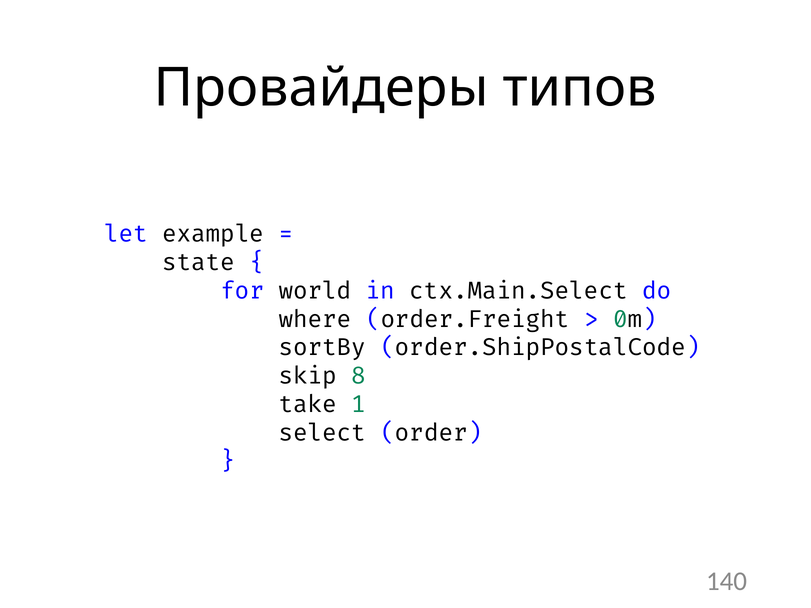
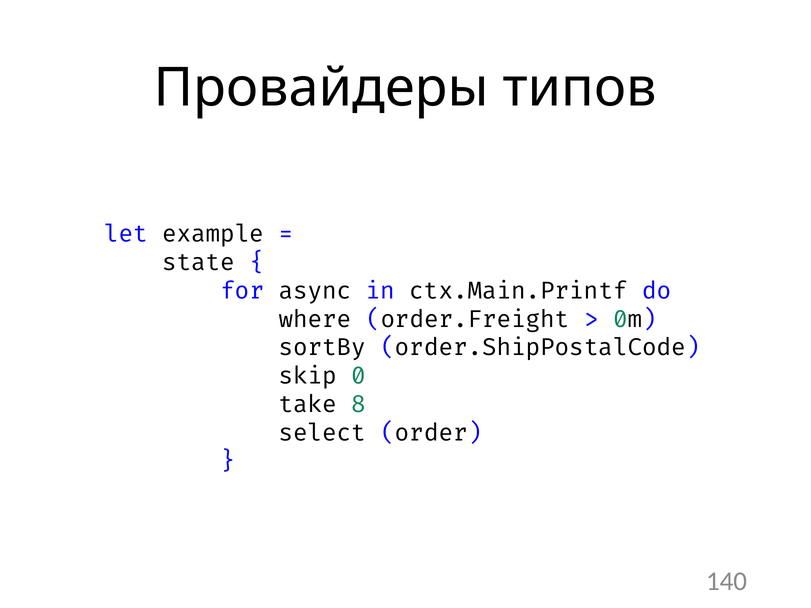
world: world -> async
ctx.Main.Select: ctx.Main.Select -> ctx.Main.Printf
8: 8 -> 0
1: 1 -> 8
